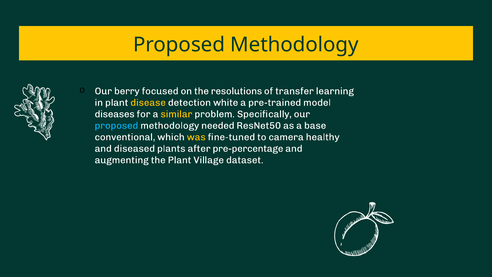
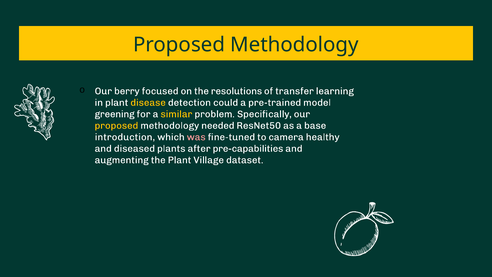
white: white -> could
diseases: diseases -> greening
proposed at (116, 125) colour: light blue -> yellow
conventional: conventional -> introduction
was colour: yellow -> pink
pre-percentage: pre-percentage -> pre-capabilities
